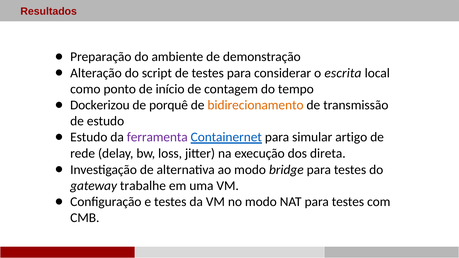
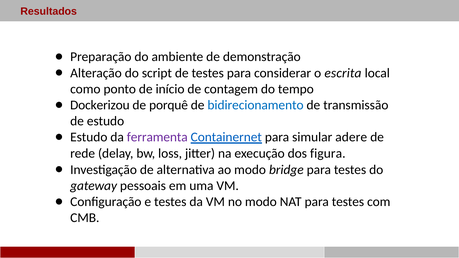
bidirecionamento colour: orange -> blue
artigo: artigo -> adere
direta: direta -> figura
trabalhe: trabalhe -> pessoais
